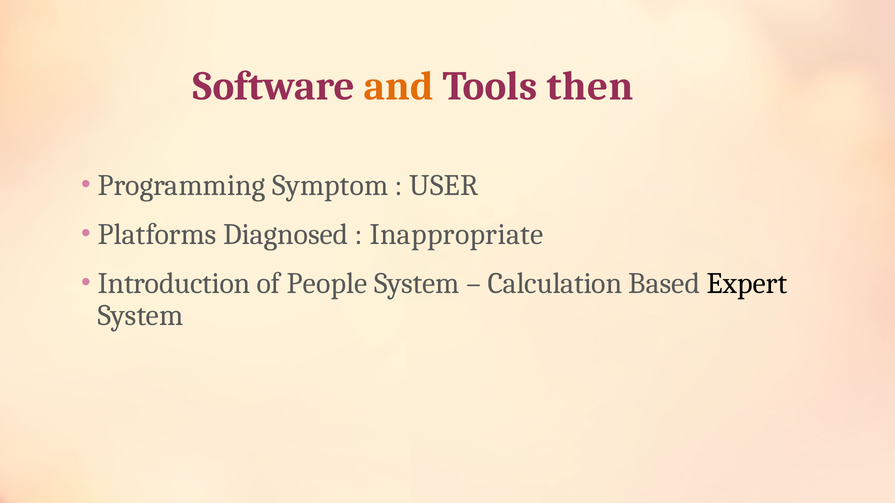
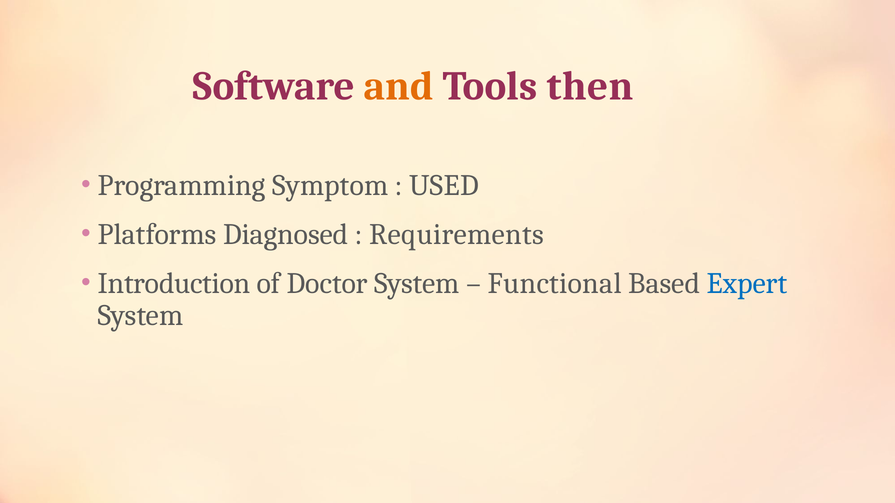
USER: USER -> USED
Inappropriate: Inappropriate -> Requirements
People: People -> Doctor
Calculation: Calculation -> Functional
Expert colour: black -> blue
